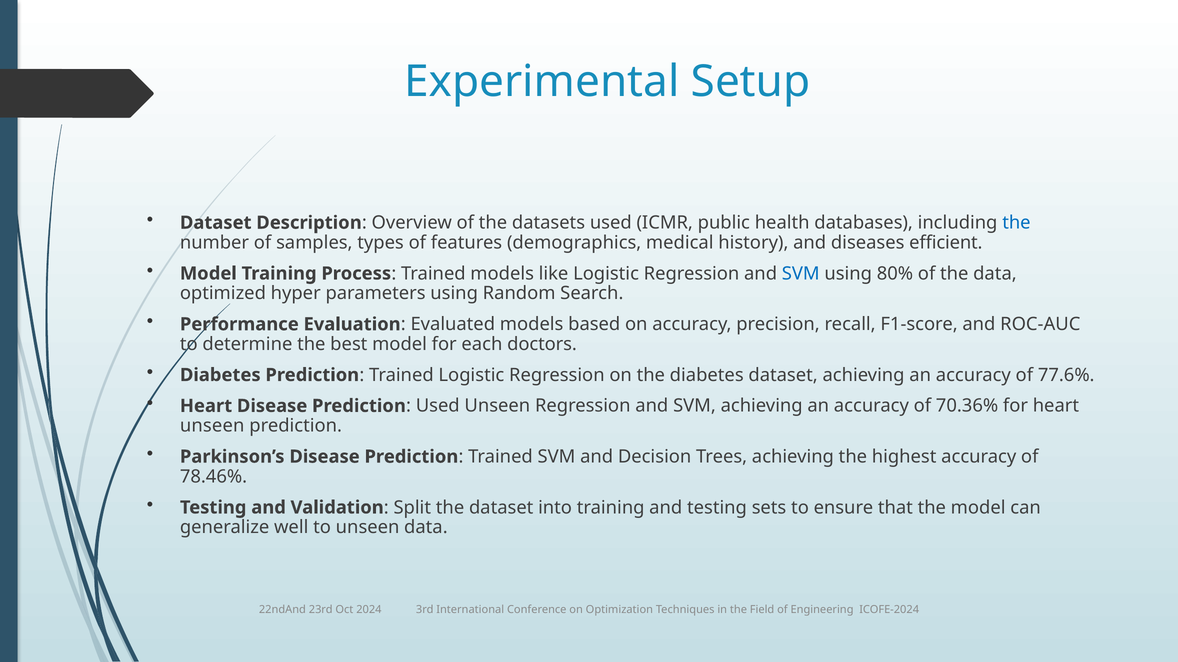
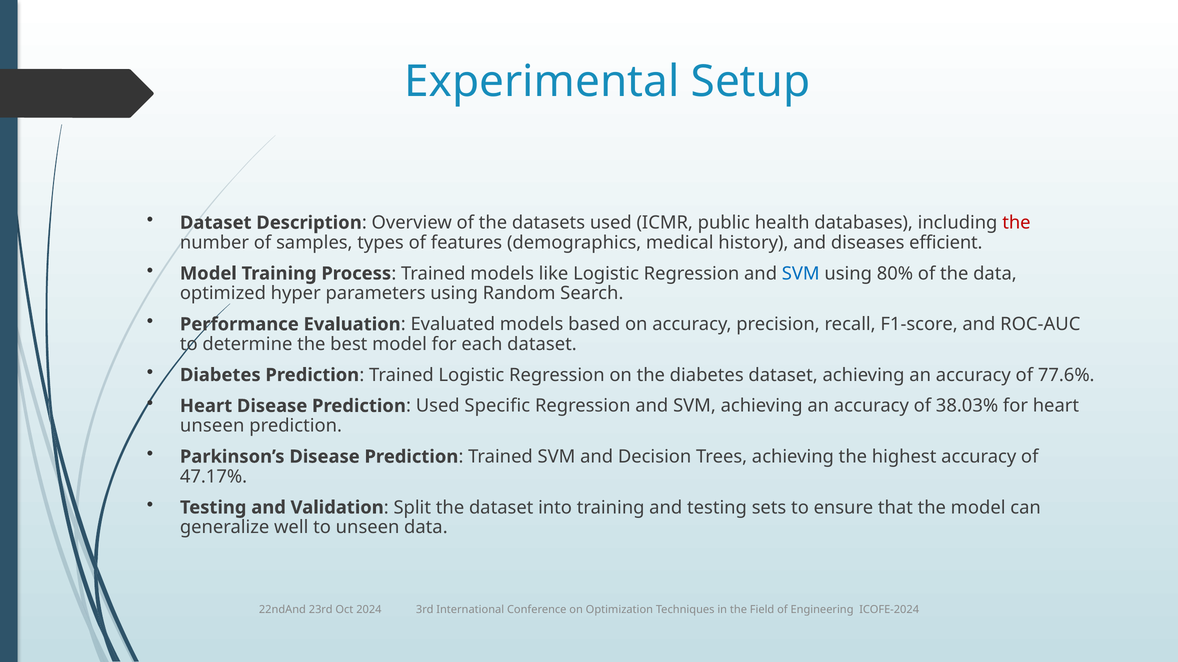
the at (1016, 223) colour: blue -> red
each doctors: doctors -> dataset
Used Unseen: Unseen -> Specific
70.36%: 70.36% -> 38.03%
78.46%: 78.46% -> 47.17%
